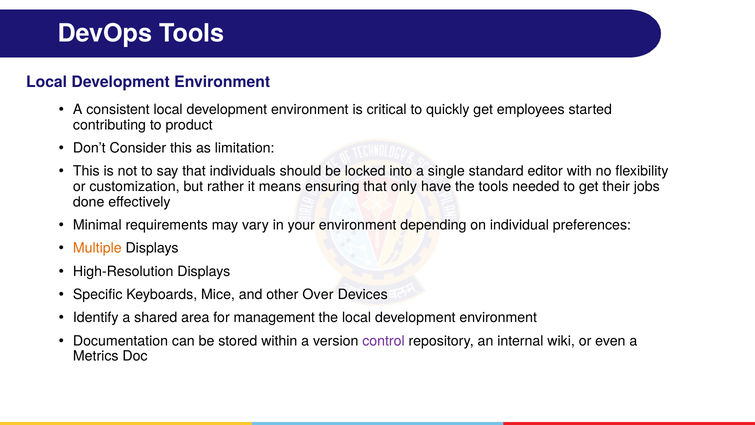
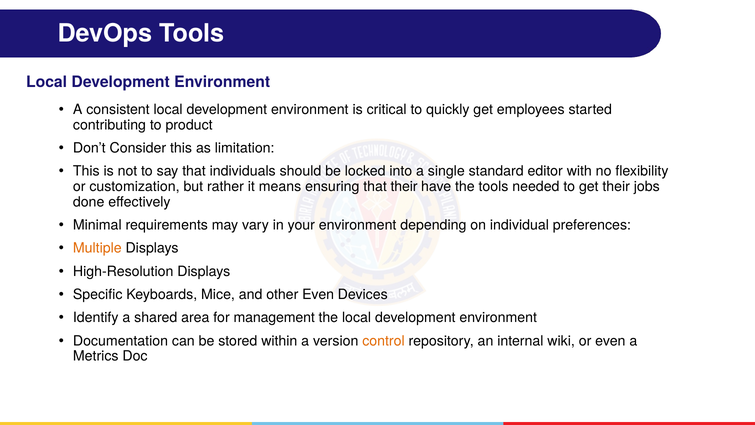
that only: only -> their
other Over: Over -> Even
control colour: purple -> orange
